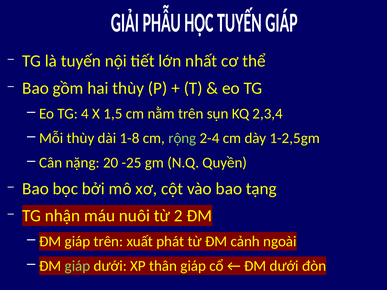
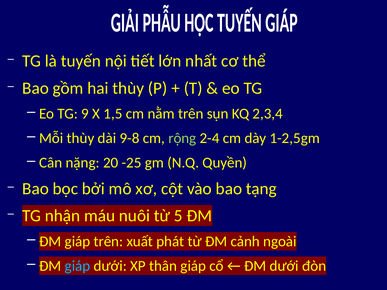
4: 4 -> 9
1-8: 1-8 -> 9-8
2: 2 -> 5
giáp at (78, 266) colour: light green -> light blue
